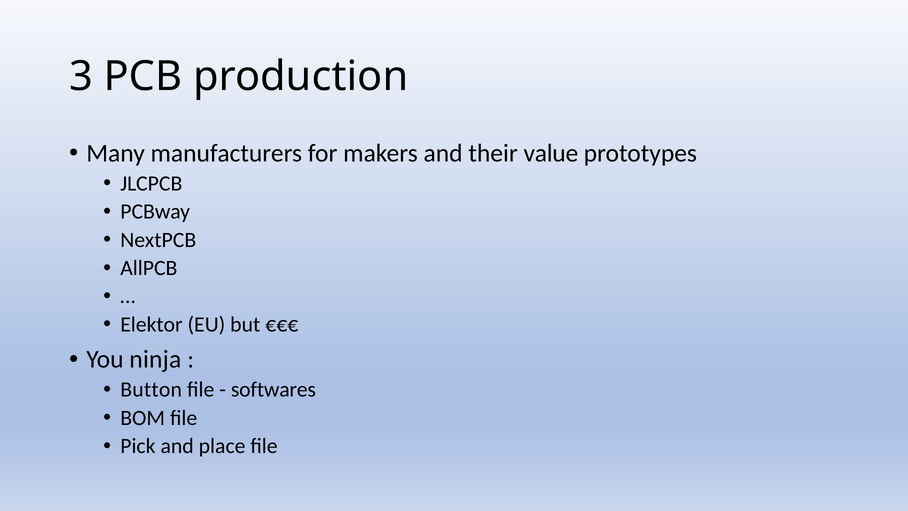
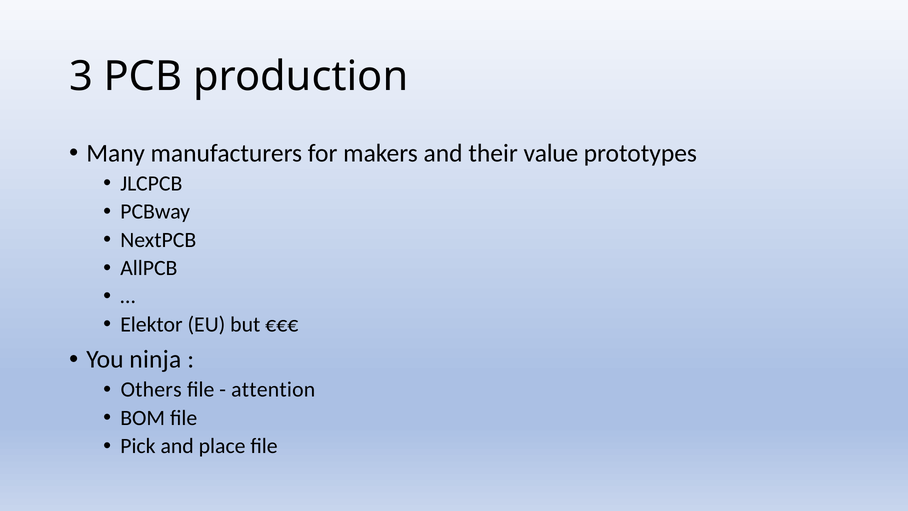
Button: Button -> Others
softwares: softwares -> attention
